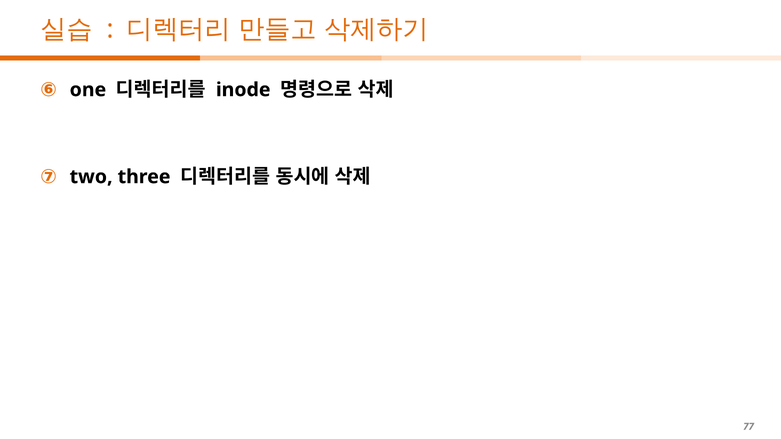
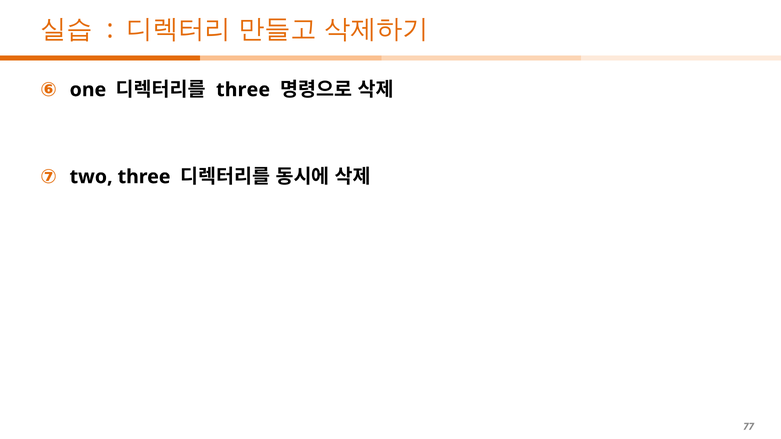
inode at (243, 90): inode -> three
